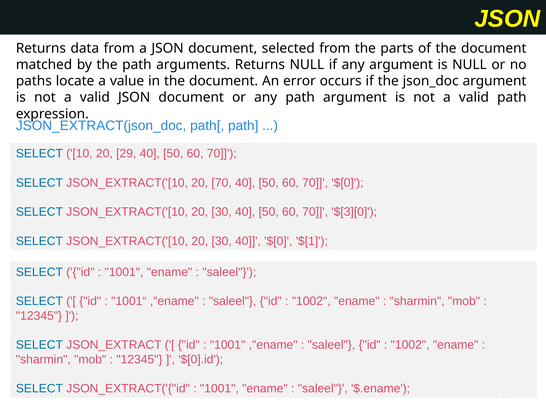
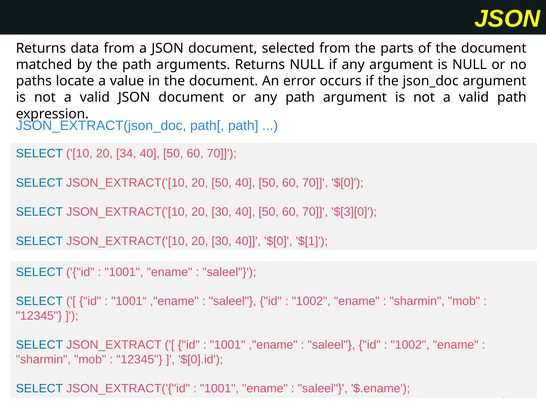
29: 29 -> 34
20 70: 70 -> 50
